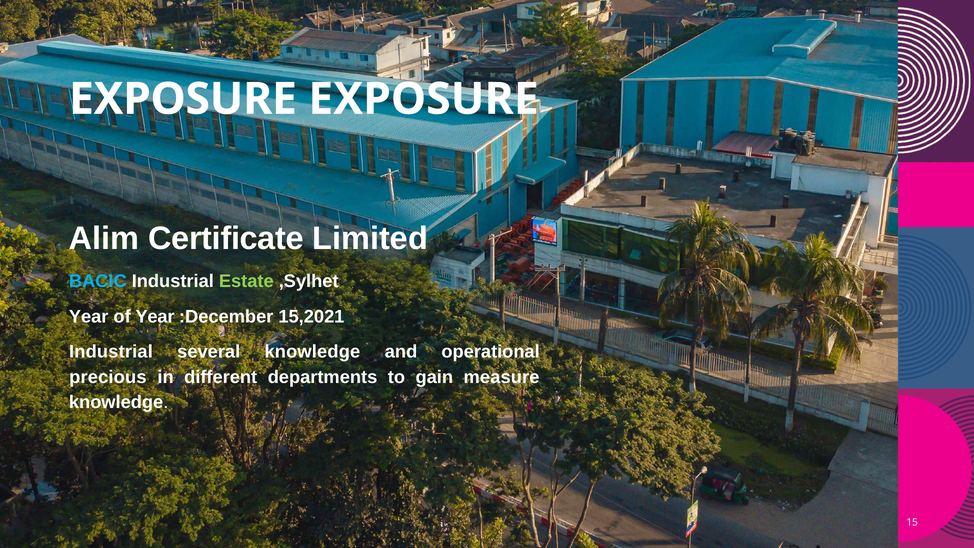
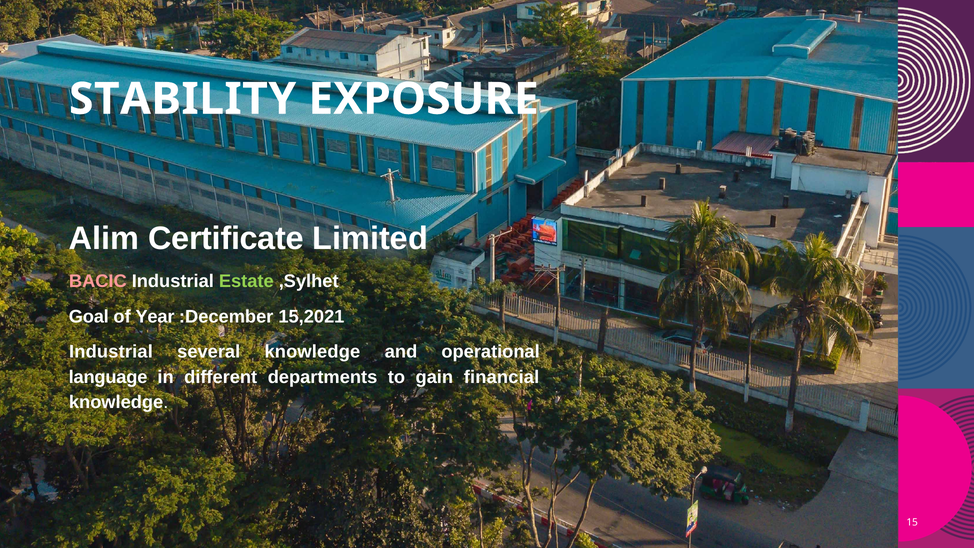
EXPOSURE at (183, 99): EXPOSURE -> STABILITY
BACIC colour: light blue -> pink
Year at (89, 316): Year -> Goal
precious: precious -> language
measure: measure -> financial
